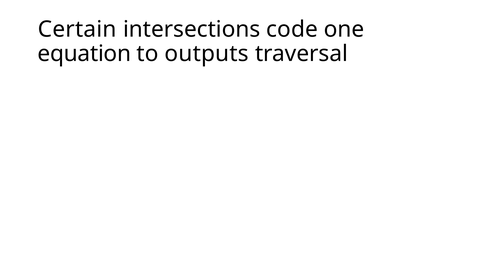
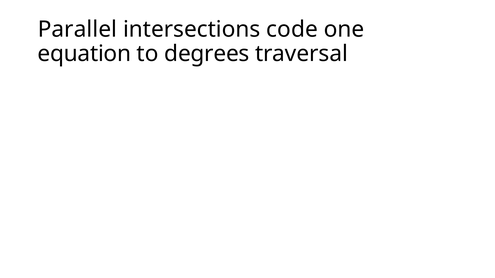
Certain: Certain -> Parallel
outputs: outputs -> degrees
